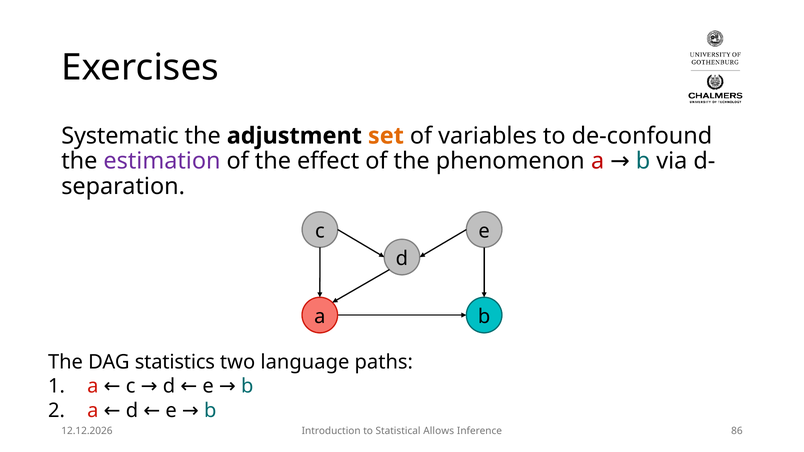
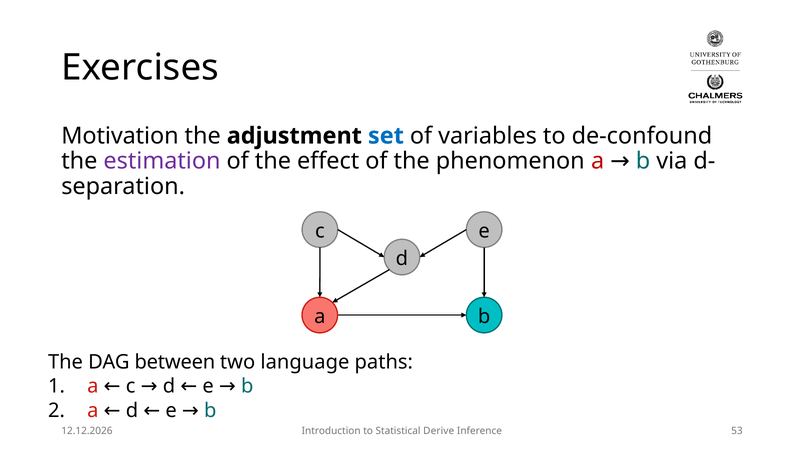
Systematic: Systematic -> Motivation
set colour: orange -> blue
statistics: statistics -> between
Allows: Allows -> Derive
86: 86 -> 53
